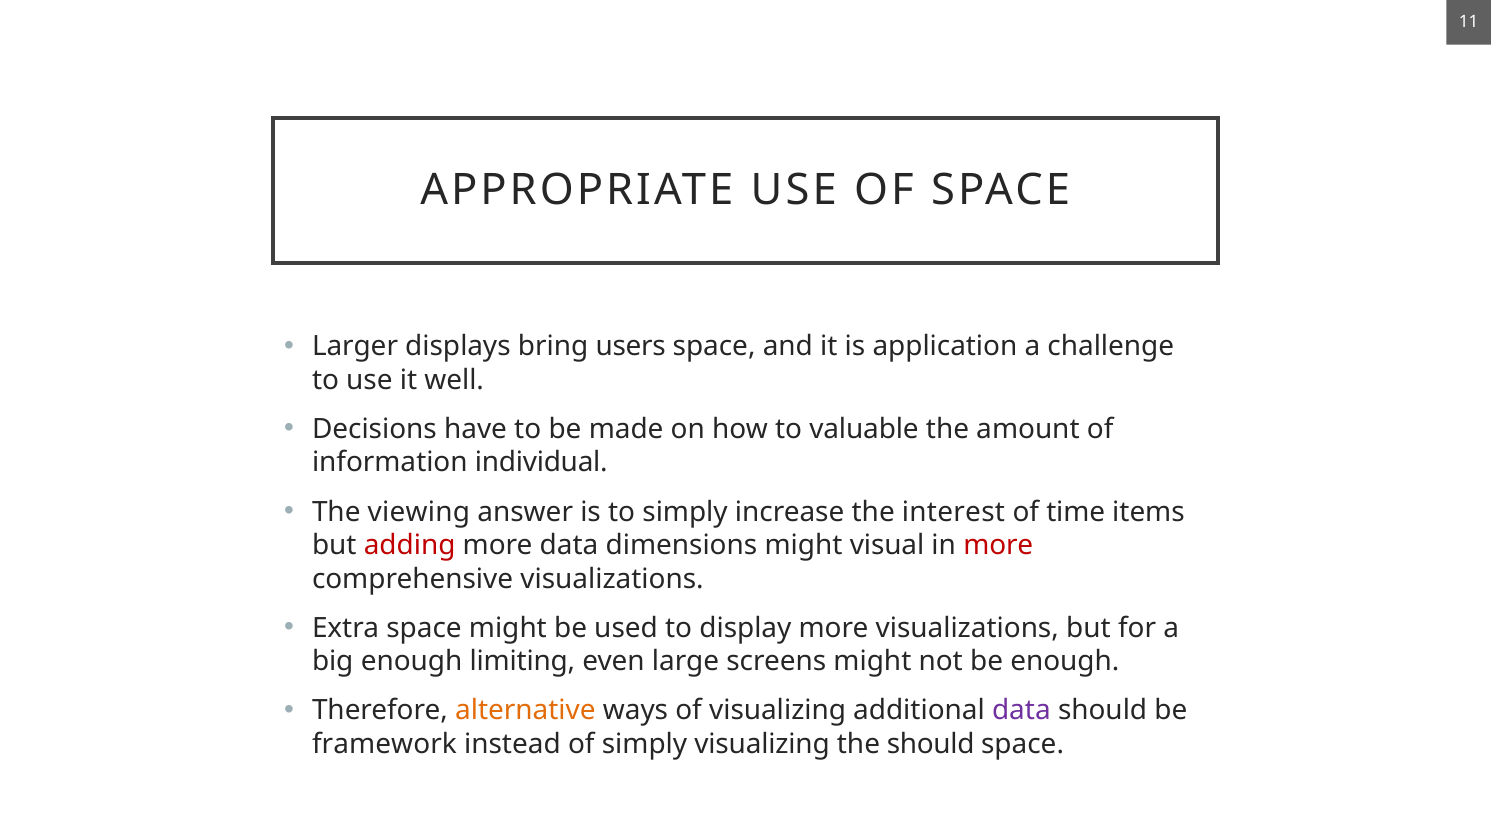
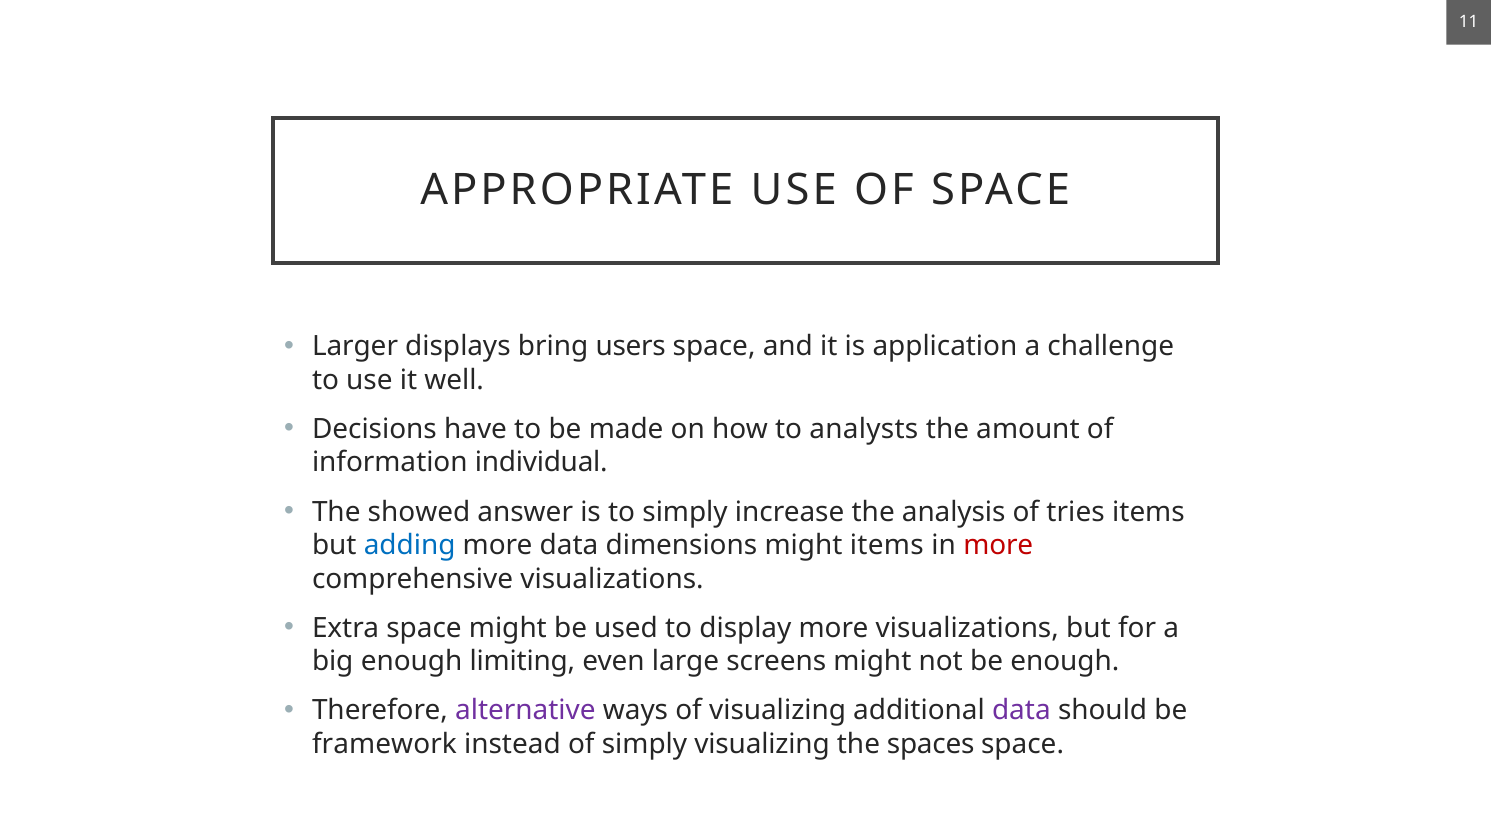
valuable: valuable -> analysts
viewing: viewing -> showed
interest: interest -> analysis
time: time -> tries
adding colour: red -> blue
might visual: visual -> items
alternative colour: orange -> purple
the should: should -> spaces
